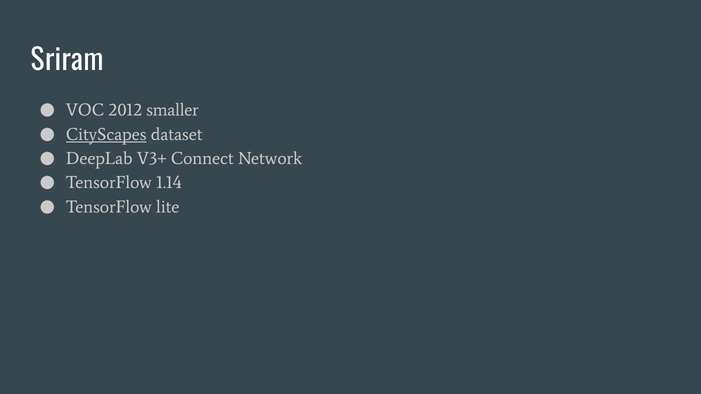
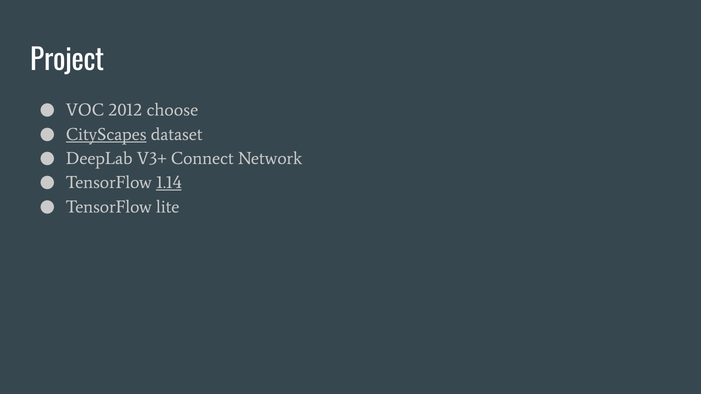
Sriram: Sriram -> Project
smaller: smaller -> choose
1.14 underline: none -> present
